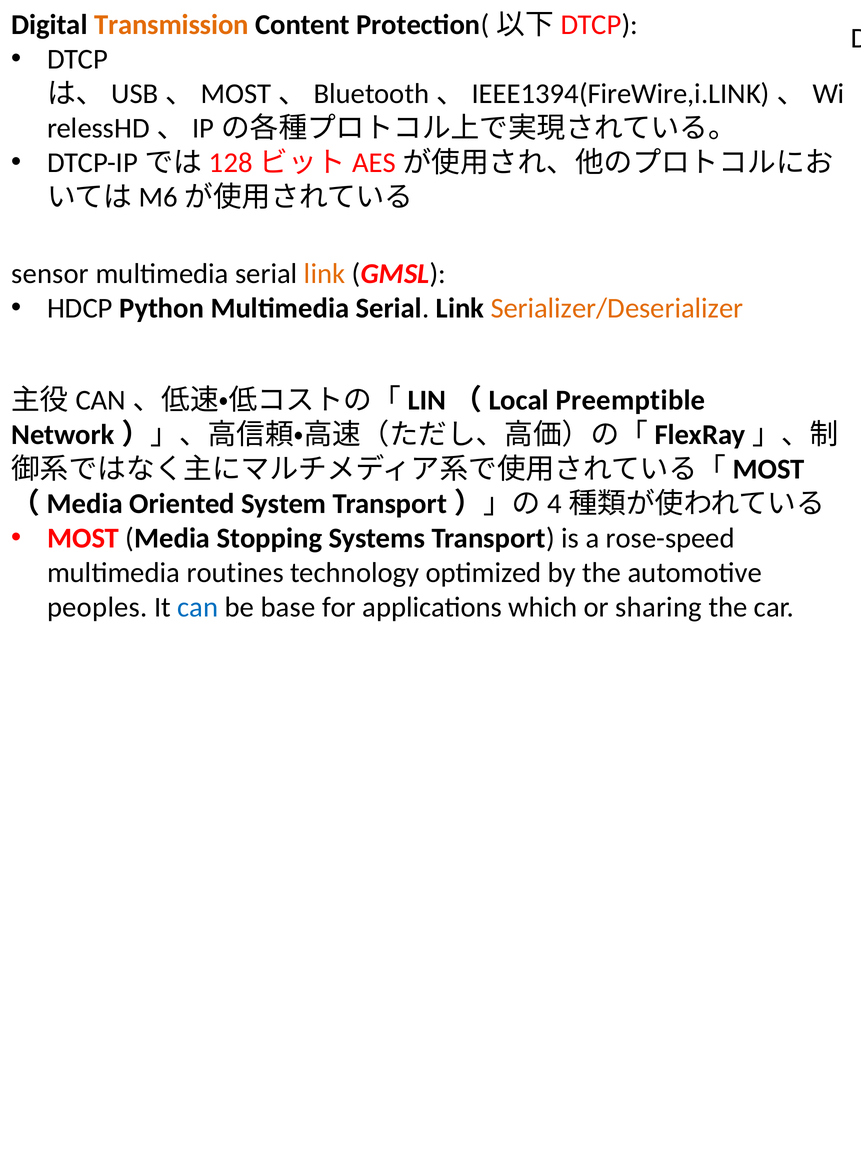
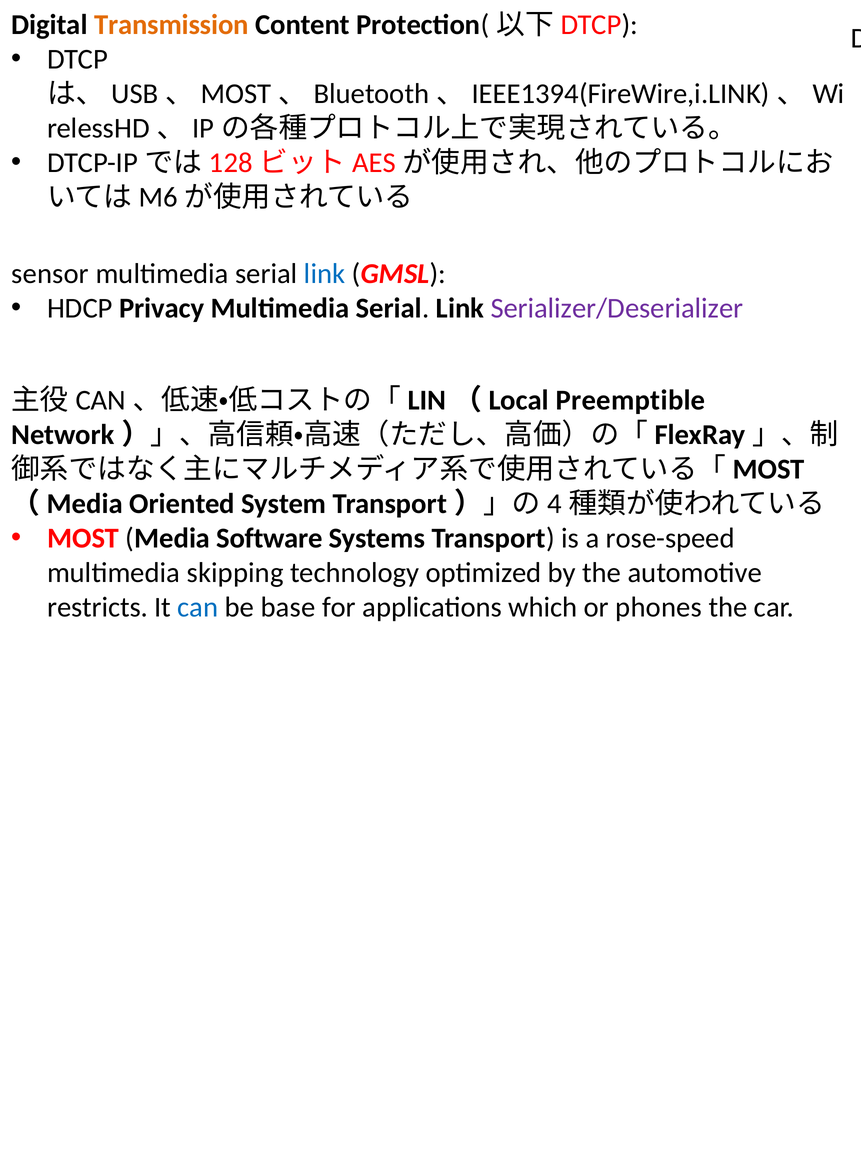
link at (325, 273) colour: orange -> blue
Python: Python -> Privacy
Serializer/Deserializer colour: orange -> purple
Stopping: Stopping -> Software
routines: routines -> skipping
peoples: peoples -> restricts
sharing: sharing -> phones
